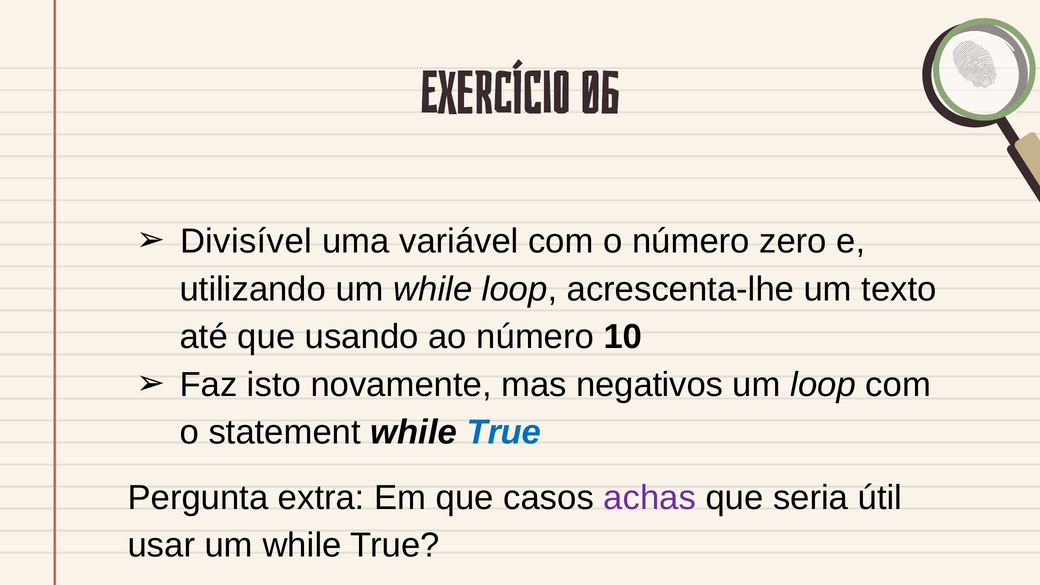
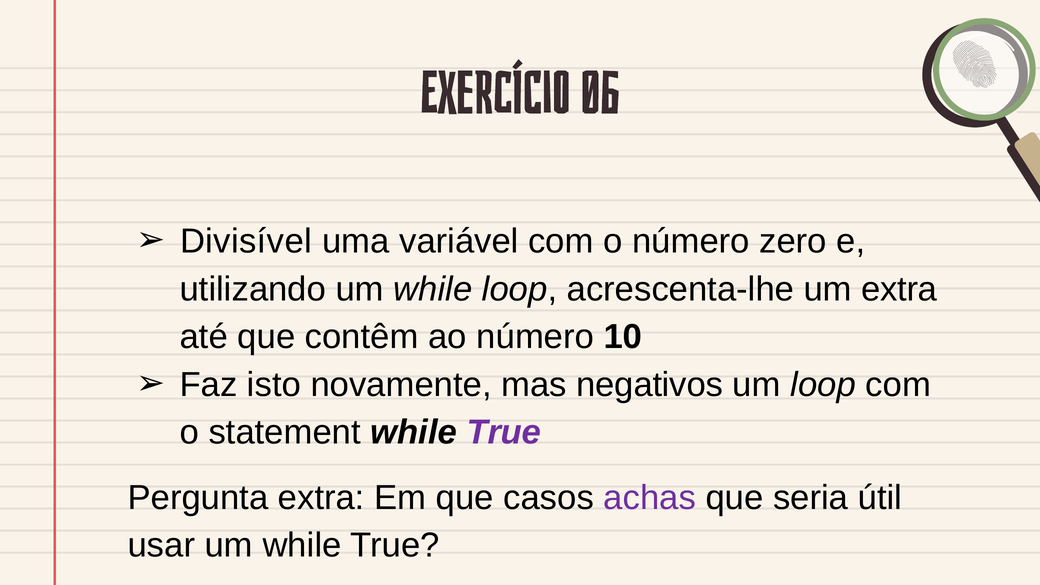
um texto: texto -> extra
usando: usando -> contêm
True at (504, 433) colour: blue -> purple
